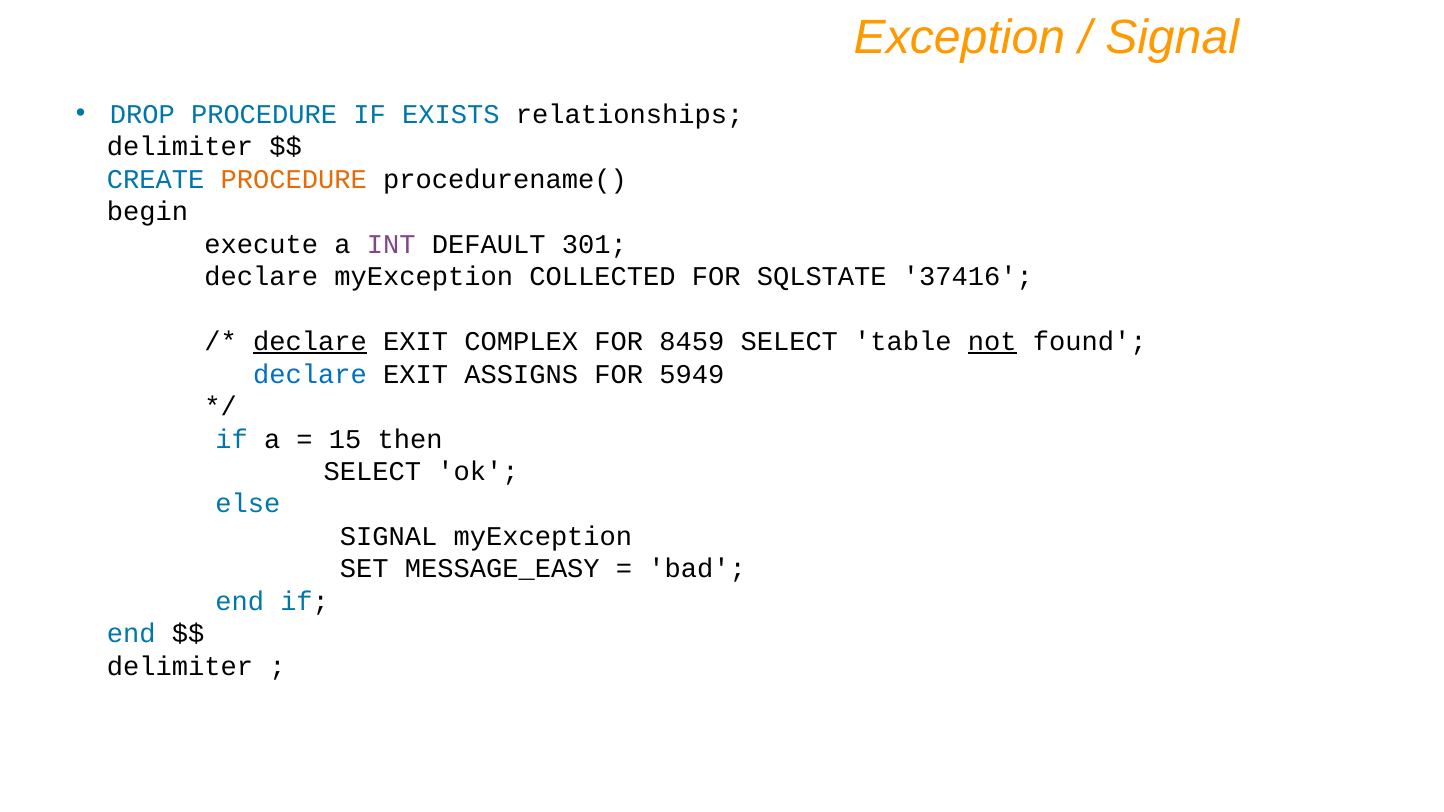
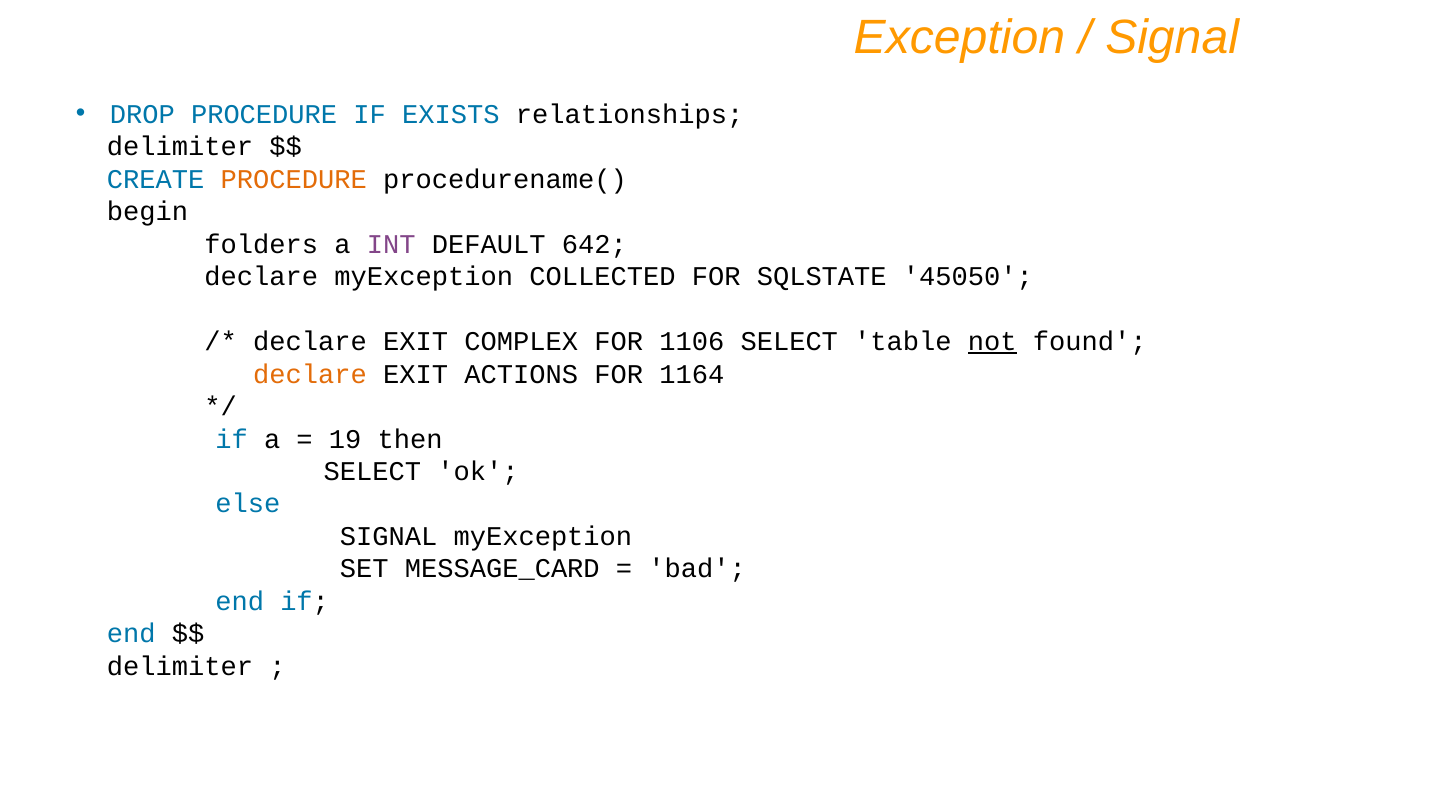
execute: execute -> folders
301: 301 -> 642
37416: 37416 -> 45050
declare at (310, 342) underline: present -> none
8459: 8459 -> 1106
declare at (310, 374) colour: blue -> orange
ASSIGNS: ASSIGNS -> ACTIONS
5949: 5949 -> 1164
15: 15 -> 19
MESSAGE_EASY: MESSAGE_EASY -> MESSAGE_CARD
